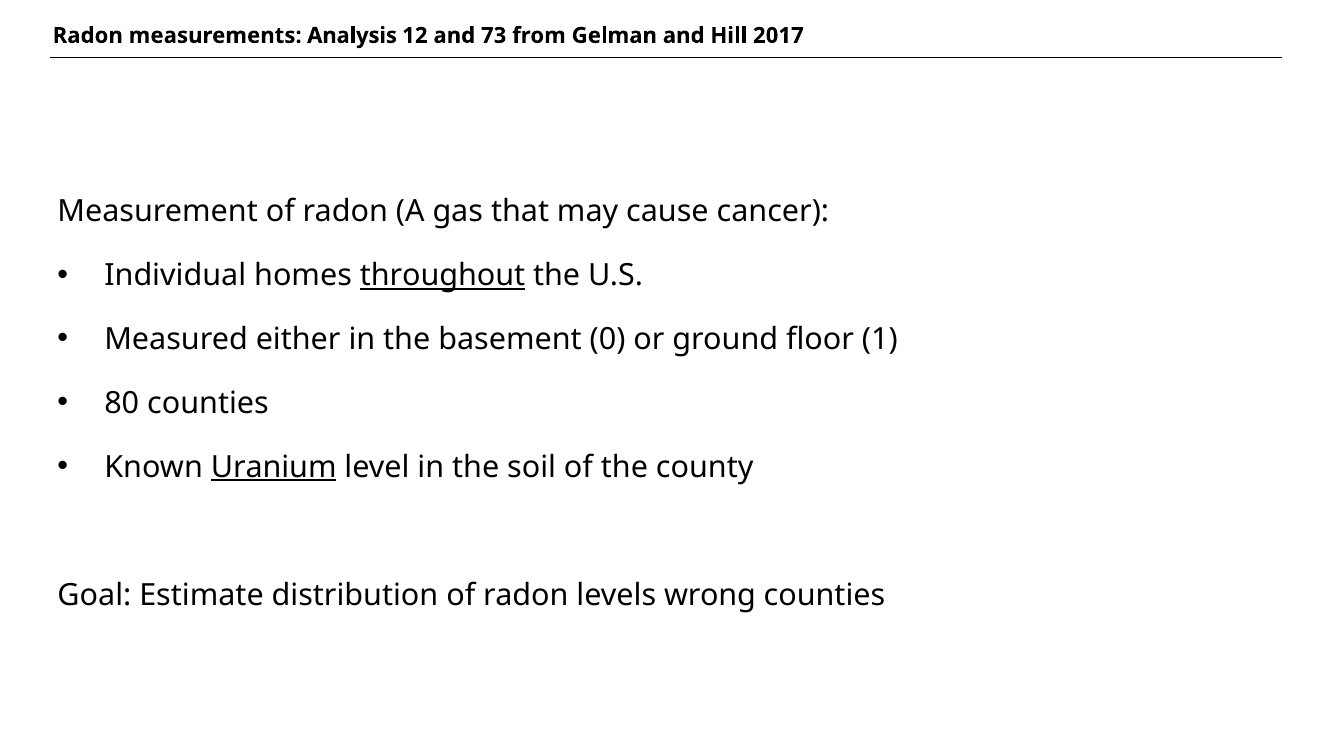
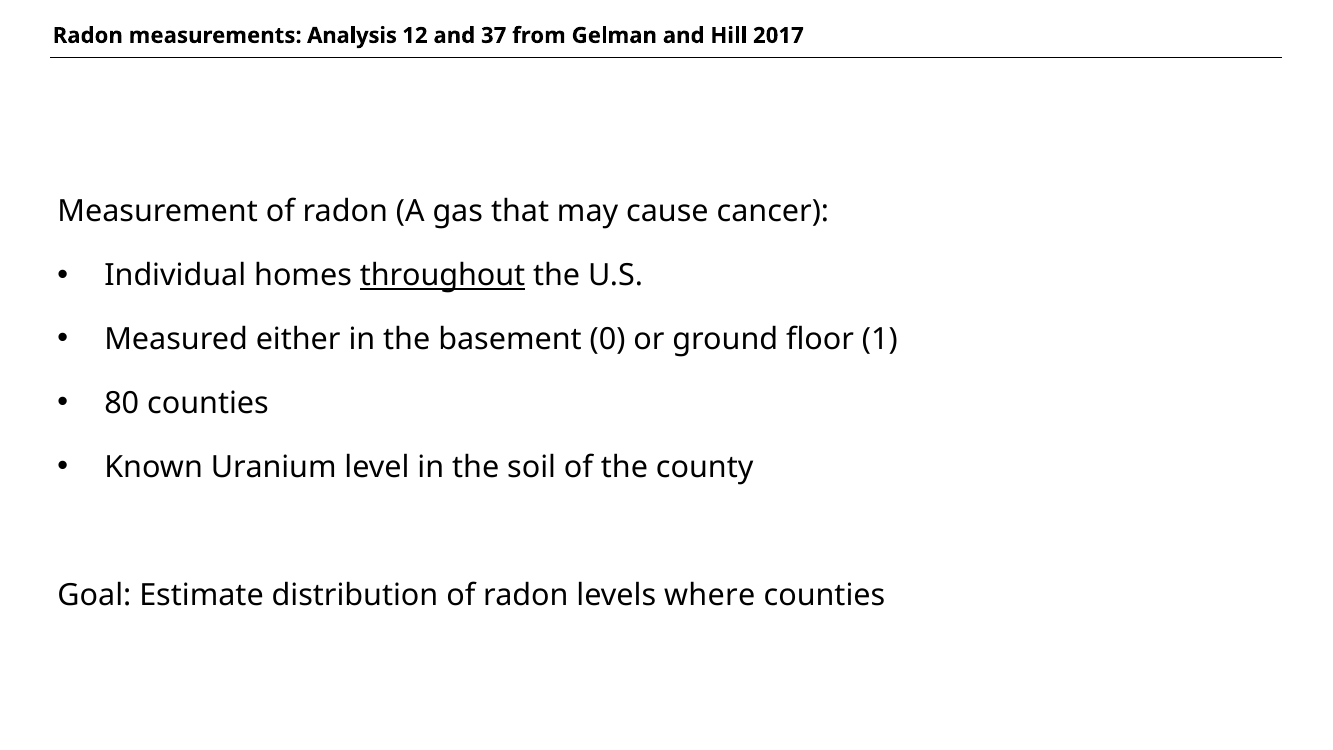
73: 73 -> 37
Uranium underline: present -> none
wrong: wrong -> where
